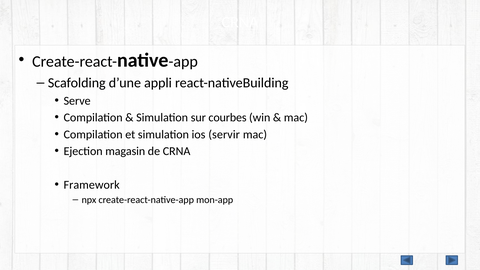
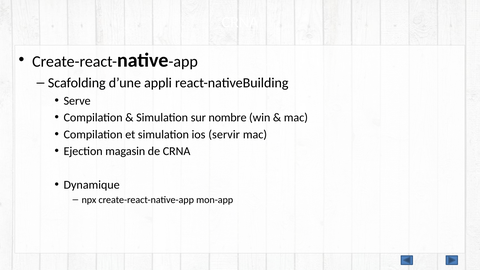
courbes: courbes -> nombre
Framework: Framework -> Dynamique
